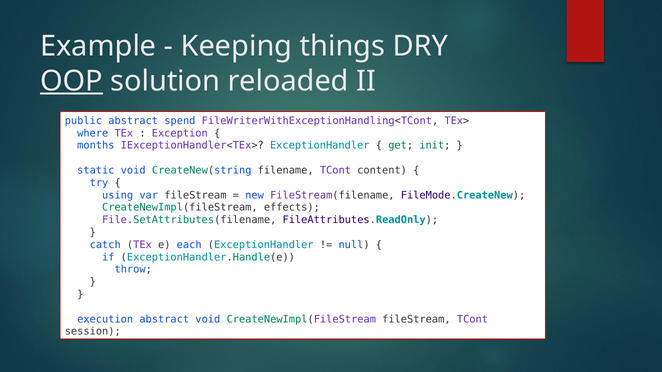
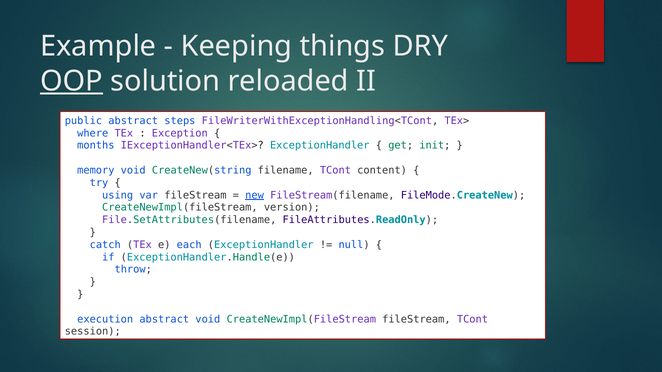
spend: spend -> steps
static: static -> memory
new underline: none -> present
effects: effects -> version
